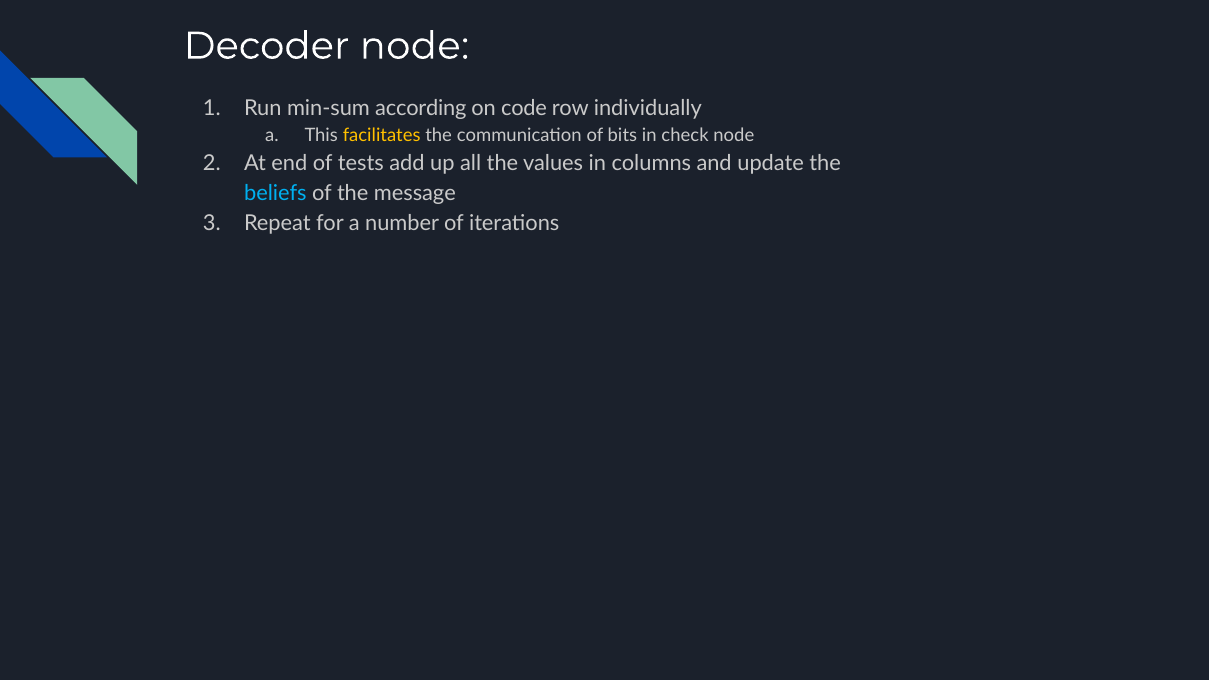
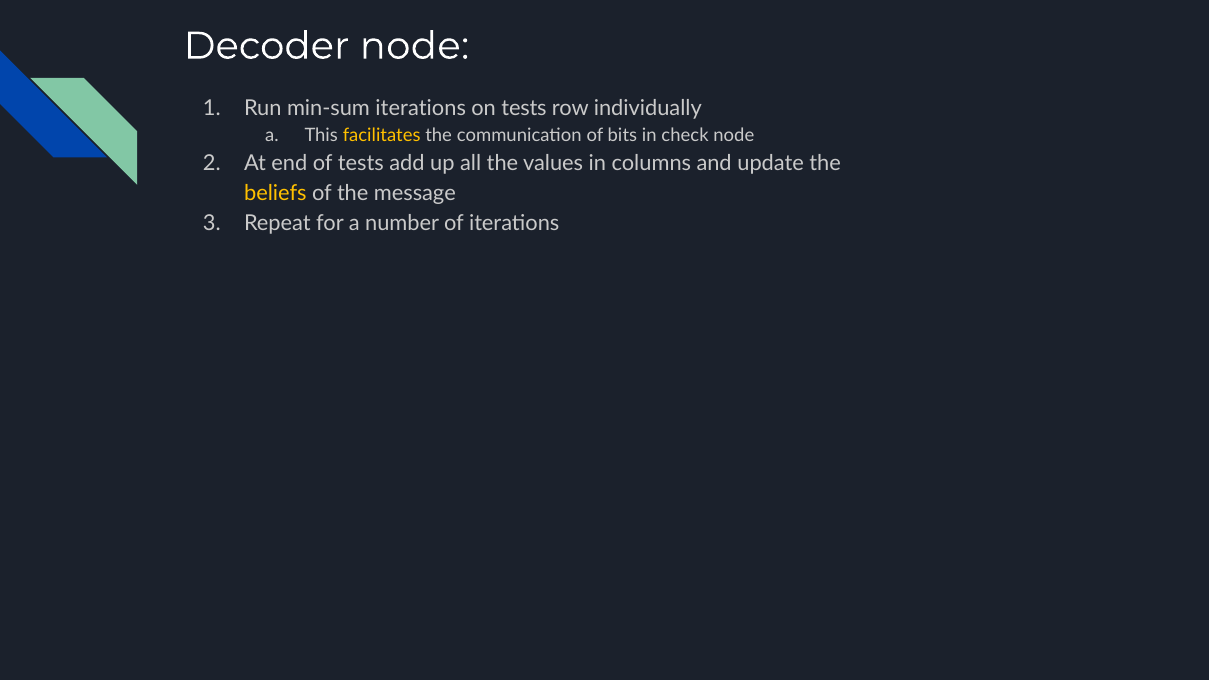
min-sum according: according -> iterations
on code: code -> tests
beliefs colour: light blue -> yellow
